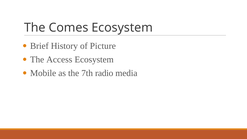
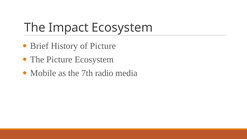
Comes: Comes -> Impact
The Access: Access -> Picture
